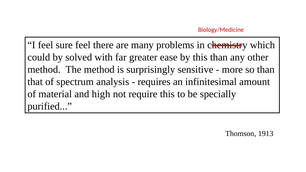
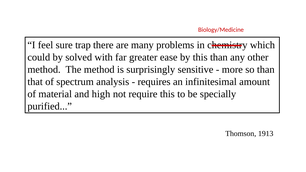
sure feel: feel -> trap
